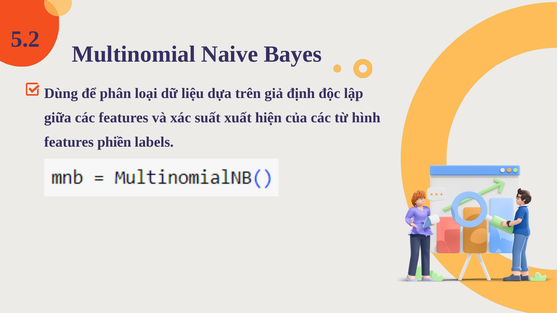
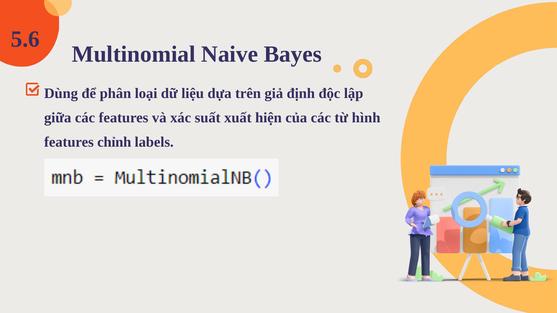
5.2: 5.2 -> 5.6
phiền: phiền -> chỉnh
